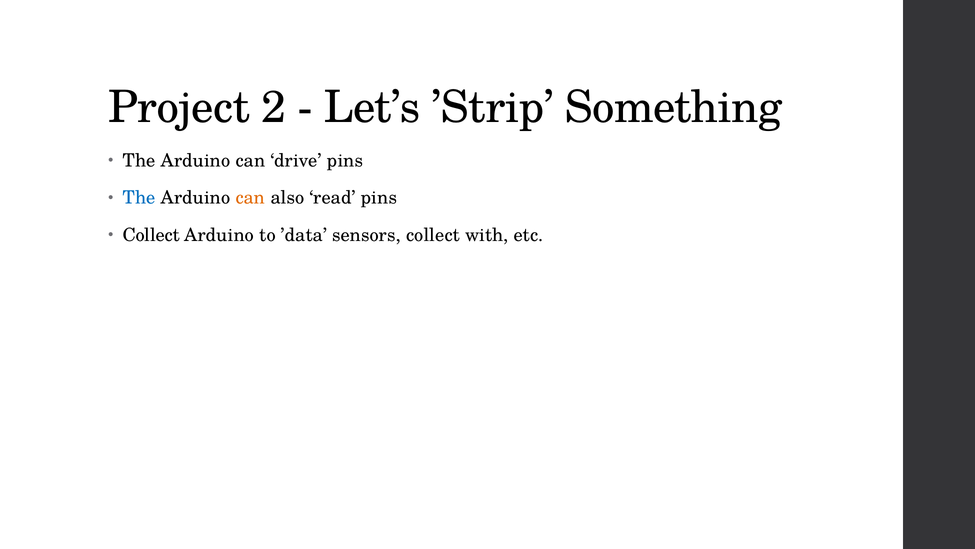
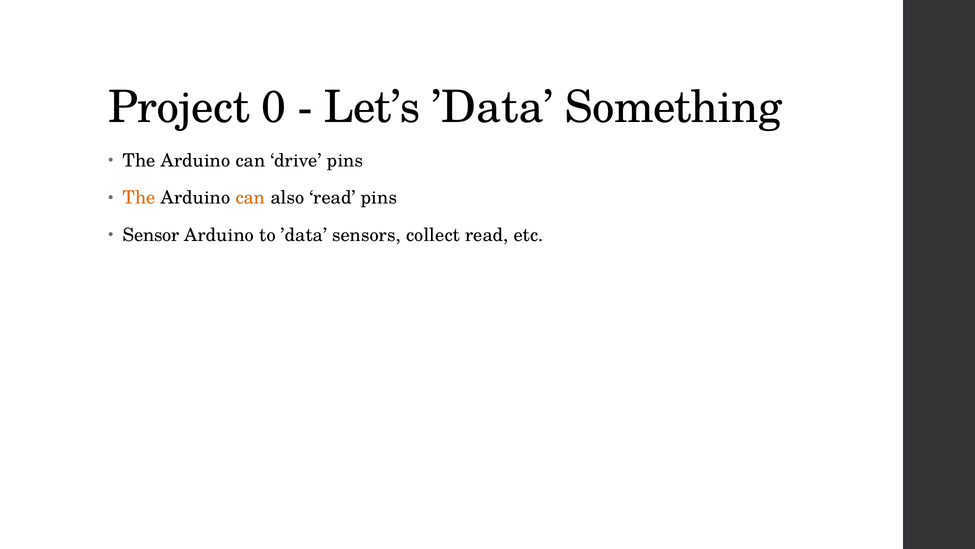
2: 2 -> 0
Let’s ’Strip: ’Strip -> ’Data
The at (139, 198) colour: blue -> orange
Collect at (151, 235): Collect -> Sensor
collect with: with -> read
